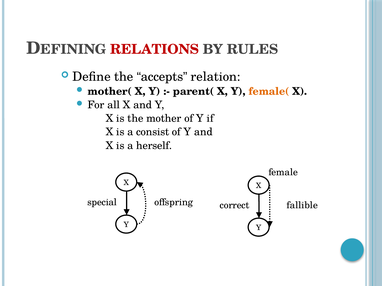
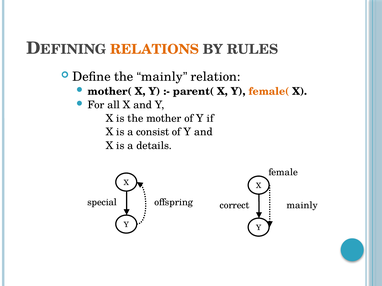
RELATIONS colour: red -> orange
accepts at (162, 77): accepts -> mainly
herself: herself -> details
fallible at (302, 206): fallible -> mainly
